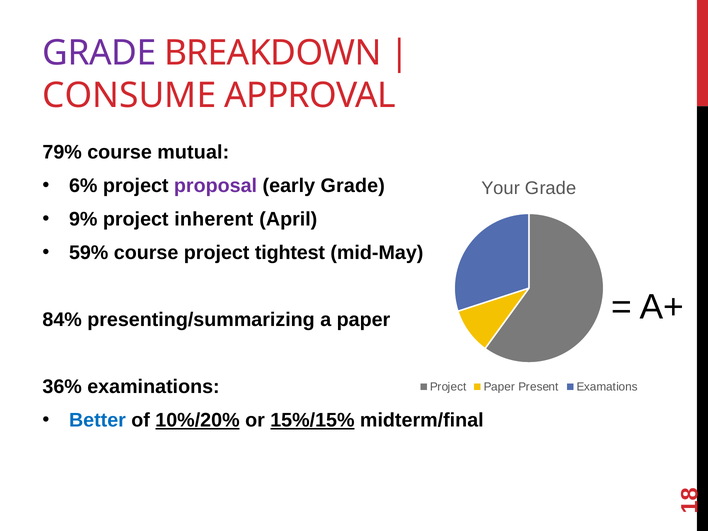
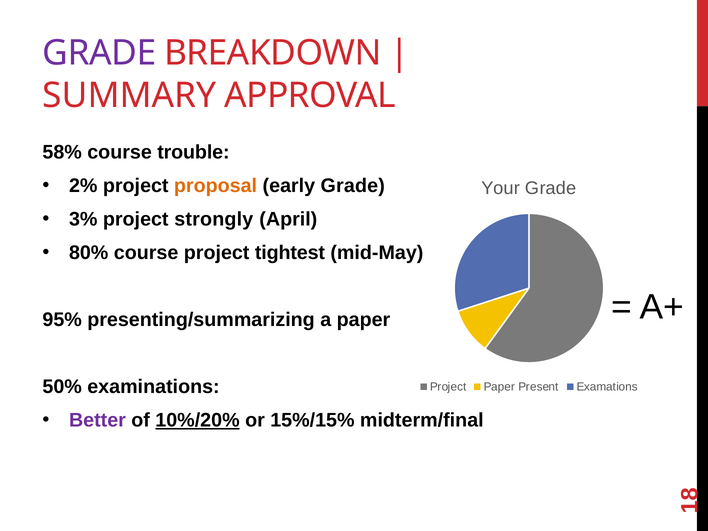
CONSUME: CONSUME -> SUMMARY
79%: 79% -> 58%
mutual: mutual -> trouble
6%: 6% -> 2%
proposal colour: purple -> orange
9%: 9% -> 3%
inherent: inherent -> strongly
59%: 59% -> 80%
84%: 84% -> 95%
36%: 36% -> 50%
Better colour: blue -> purple
15%/15% underline: present -> none
